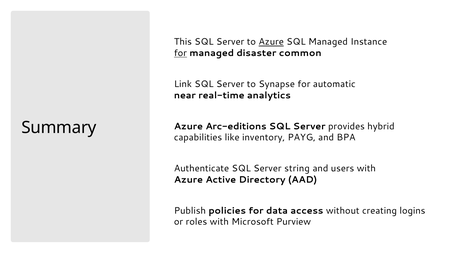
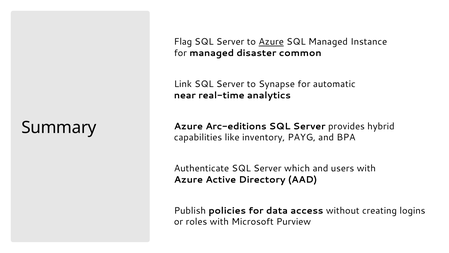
This: This -> Flag
for at (180, 53) underline: present -> none
string: string -> which
